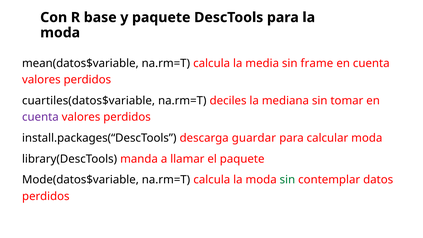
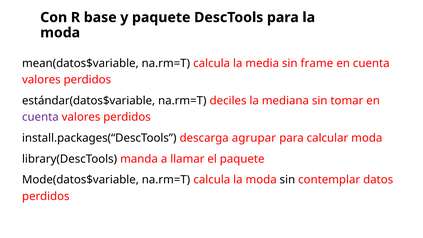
cuartiles(datos$variable: cuartiles(datos$variable -> estándar(datos$variable
guardar: guardar -> agrupar
sin at (287, 180) colour: green -> black
